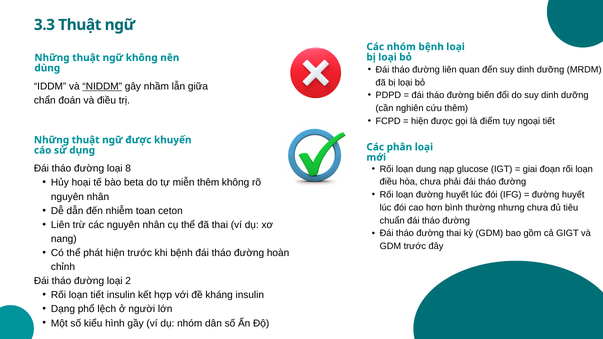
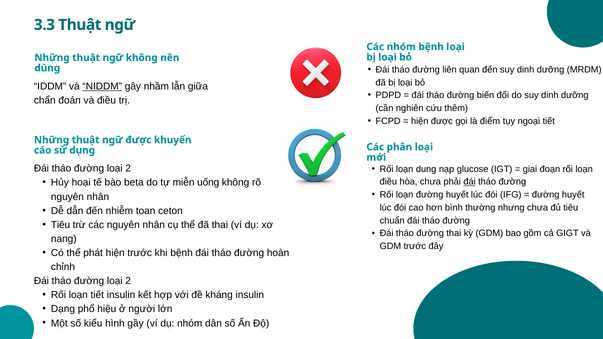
8 at (128, 169): 8 -> 2
miễn thêm: thêm -> uống
đái at (470, 182) underline: none -> present
Liên at (60, 225): Liên -> Tiêu
lệch: lệch -> hiệu
